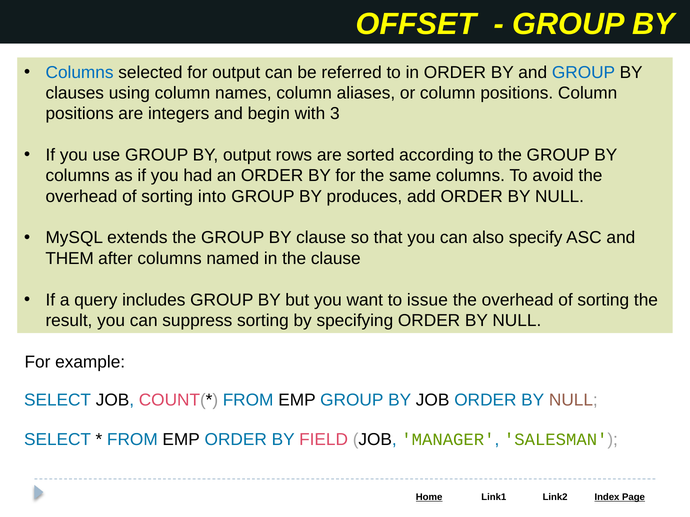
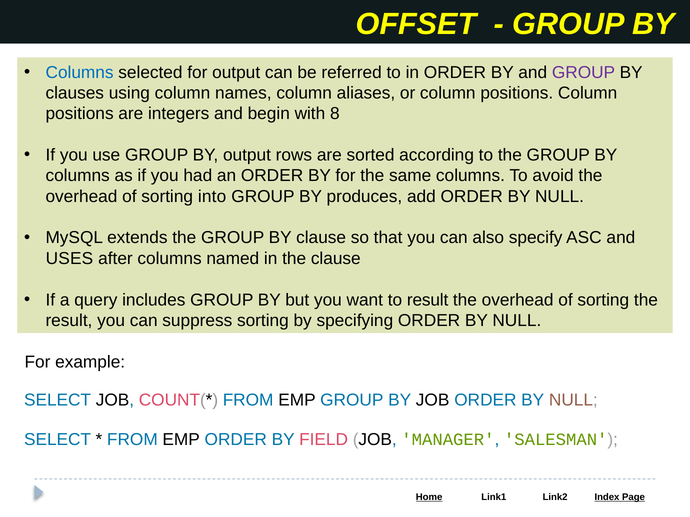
GROUP at (583, 72) colour: blue -> purple
3: 3 -> 8
THEM: THEM -> USES
to issue: issue -> result
